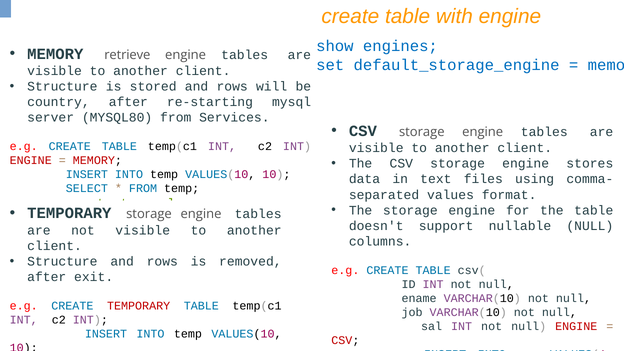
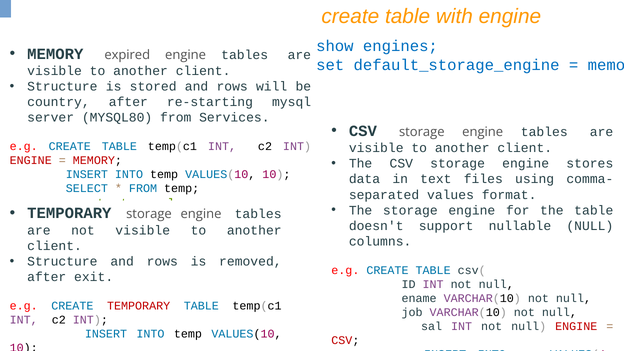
retrieve: retrieve -> expired
